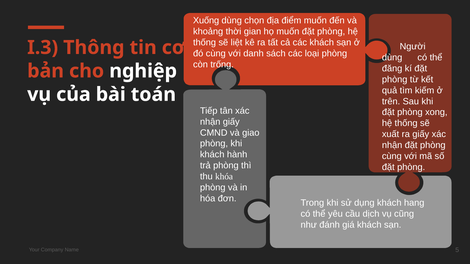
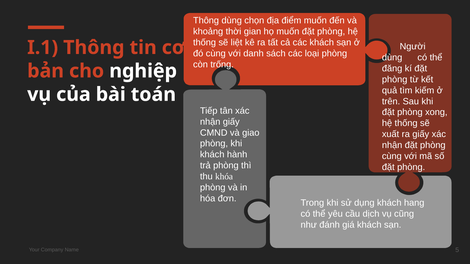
Xuống at (206, 21): Xuống -> Thông
I.3: I.3 -> I.1
